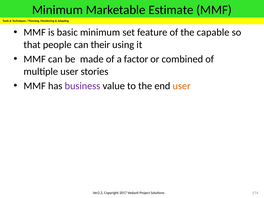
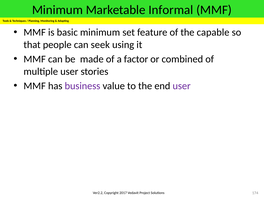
Estimate: Estimate -> Informal
their: their -> seek
user at (182, 86) colour: orange -> purple
